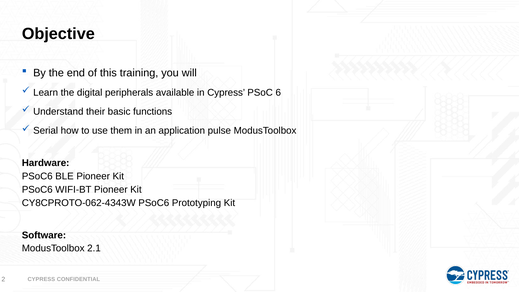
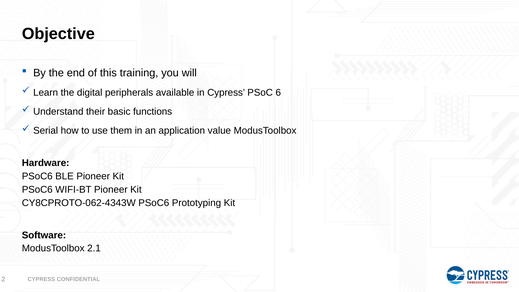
pulse: pulse -> value
